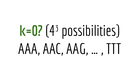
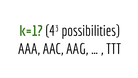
k=0: k=0 -> k=1
